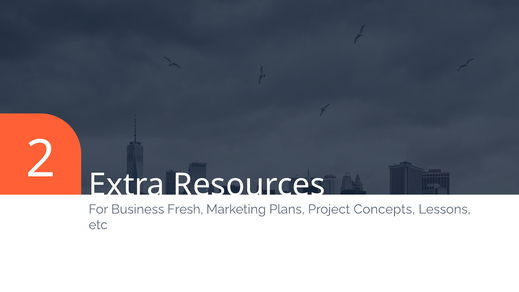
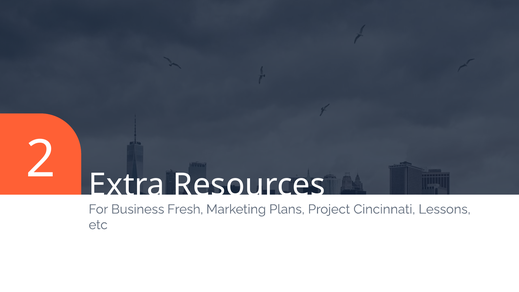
Concepts: Concepts -> Cincinnati
